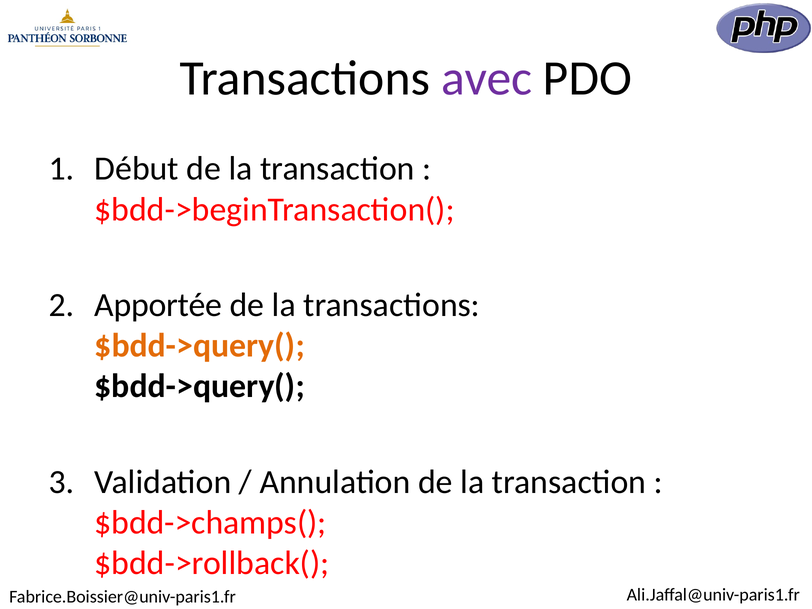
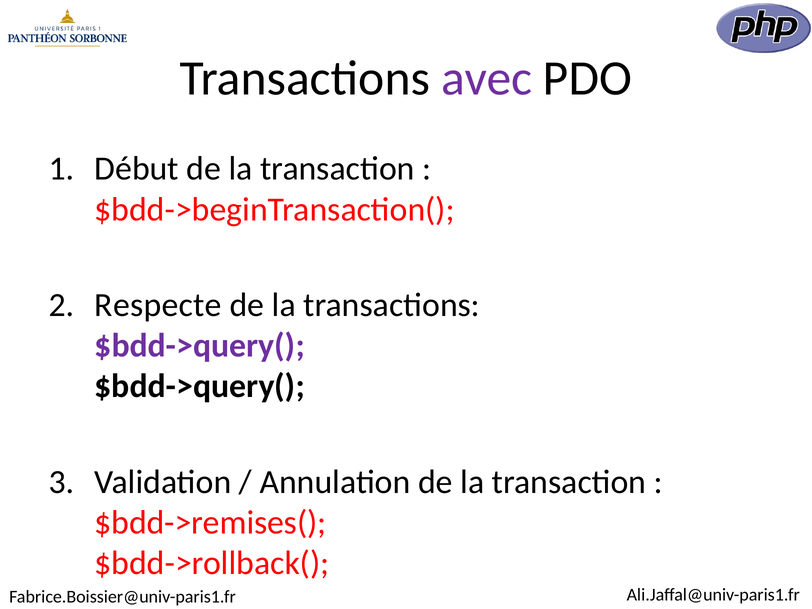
Apportée: Apportée -> Respecte
$bdd->query( at (200, 346) colour: orange -> purple
$bdd->champs(: $bdd->champs( -> $bdd->remises(
